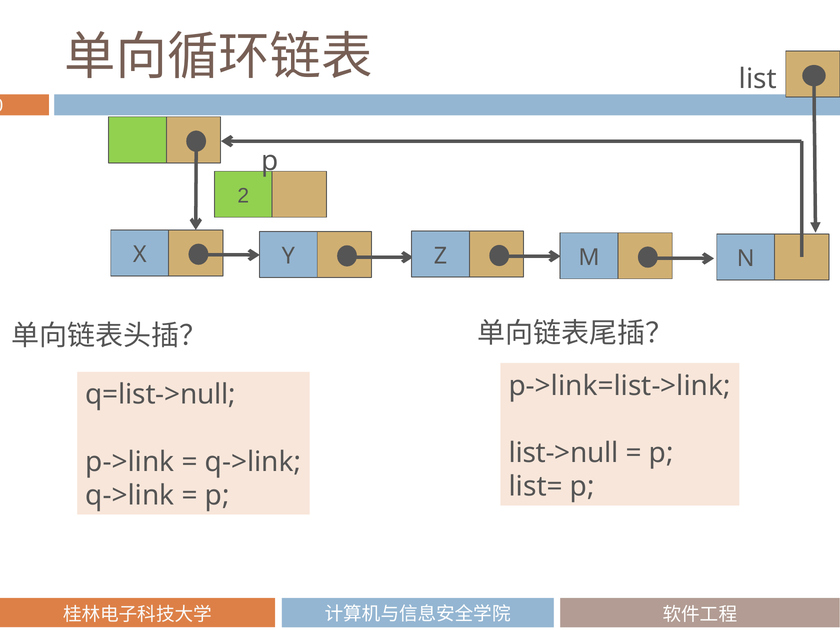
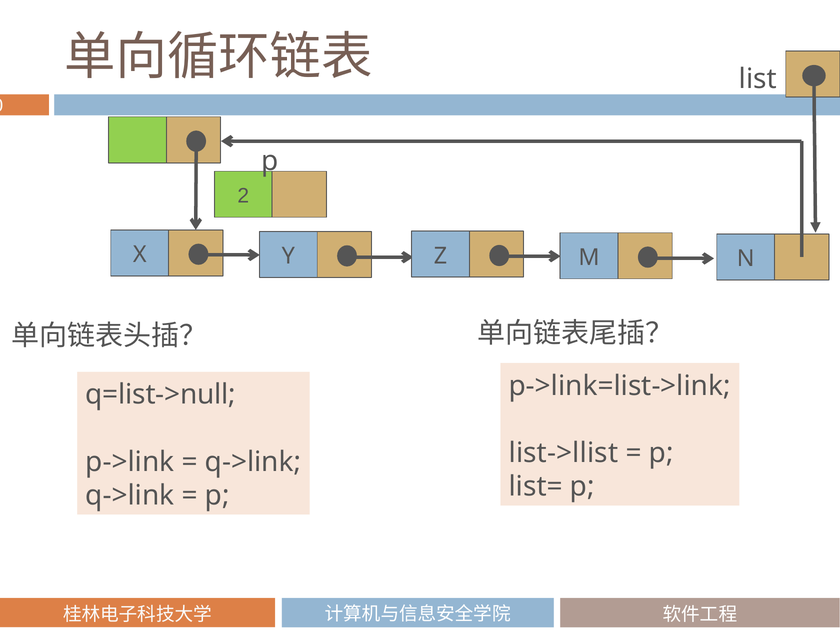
list->null: list->null -> list->llist
